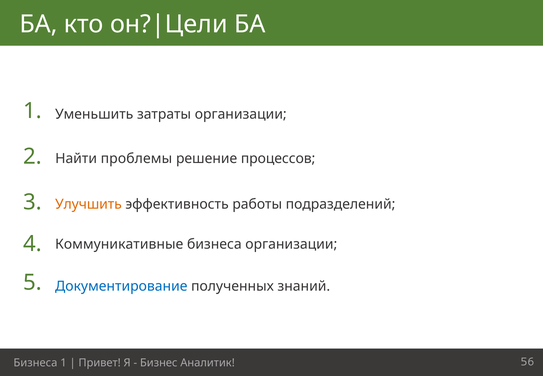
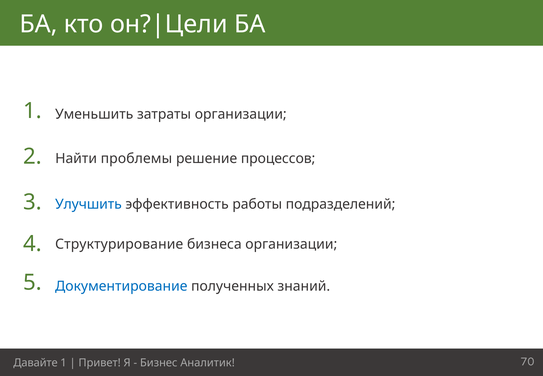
Улучшить colour: orange -> blue
Коммуникативные: Коммуникативные -> Структурирование
Бизнеса at (35, 363): Бизнеса -> Давайте
56: 56 -> 70
